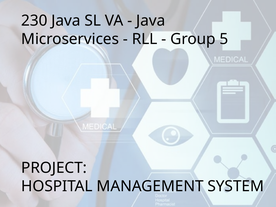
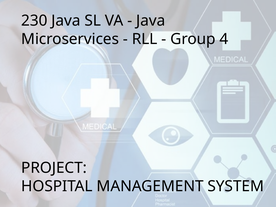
5: 5 -> 4
